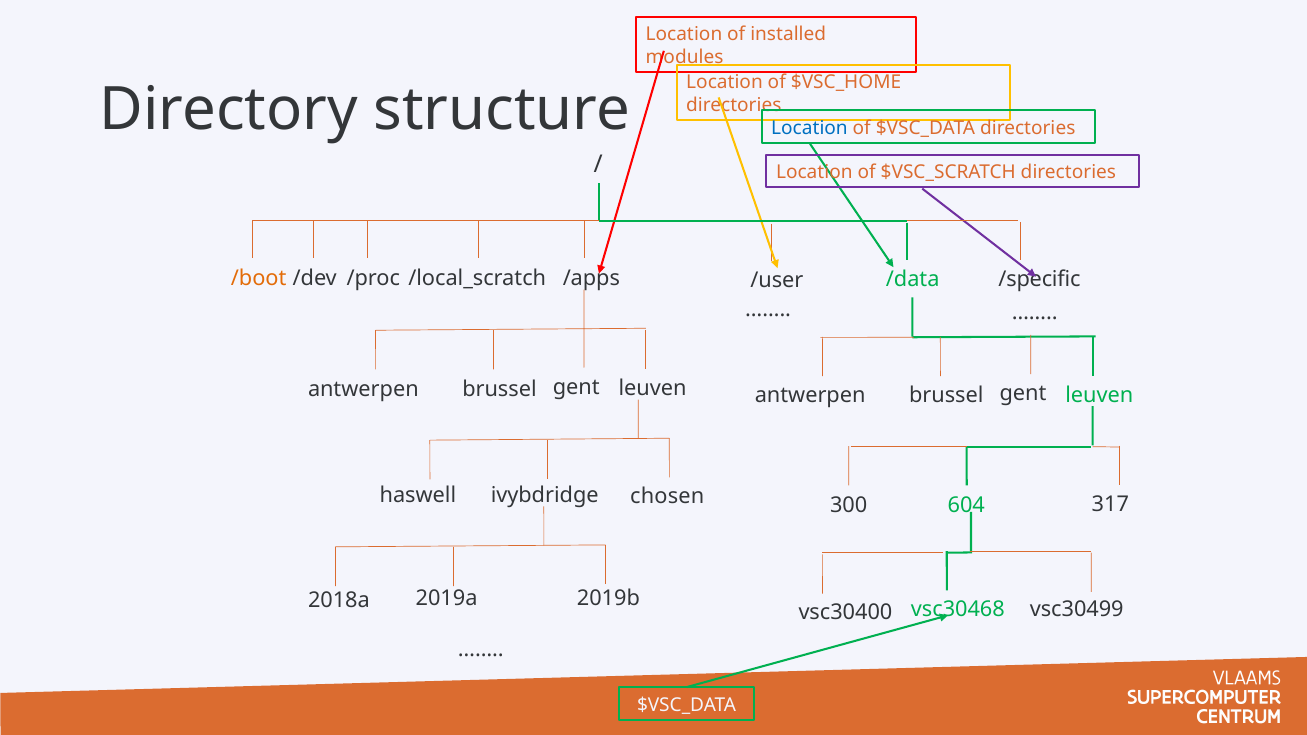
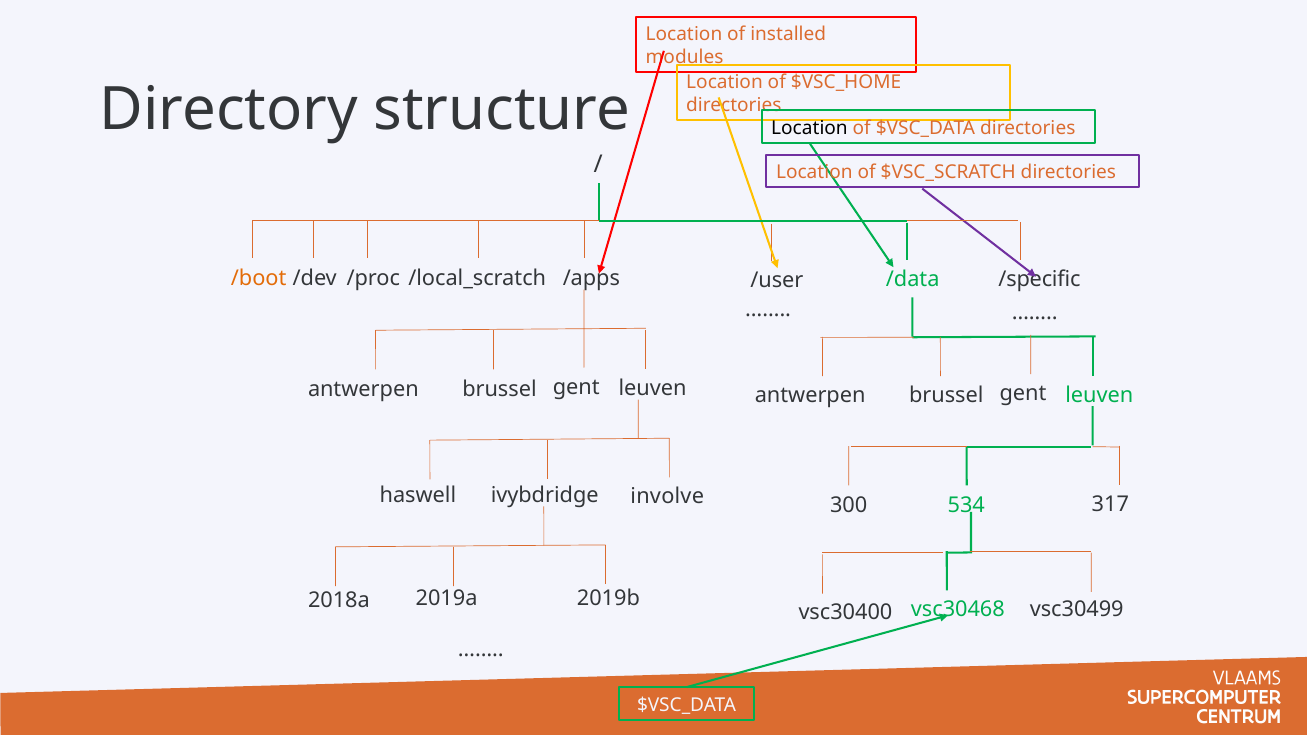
Location at (809, 128) colour: blue -> black
chosen: chosen -> involve
604: 604 -> 534
